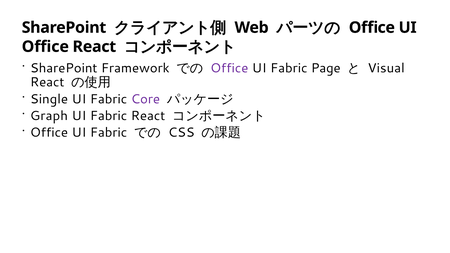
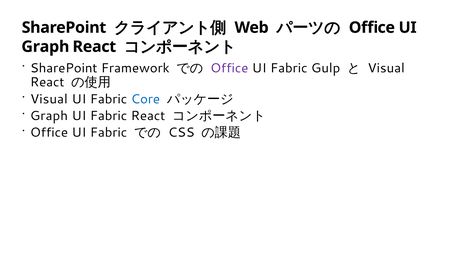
Office at (45, 47): Office -> Graph
Page: Page -> Gulp
Single at (49, 99): Single -> Visual
Core colour: purple -> blue
